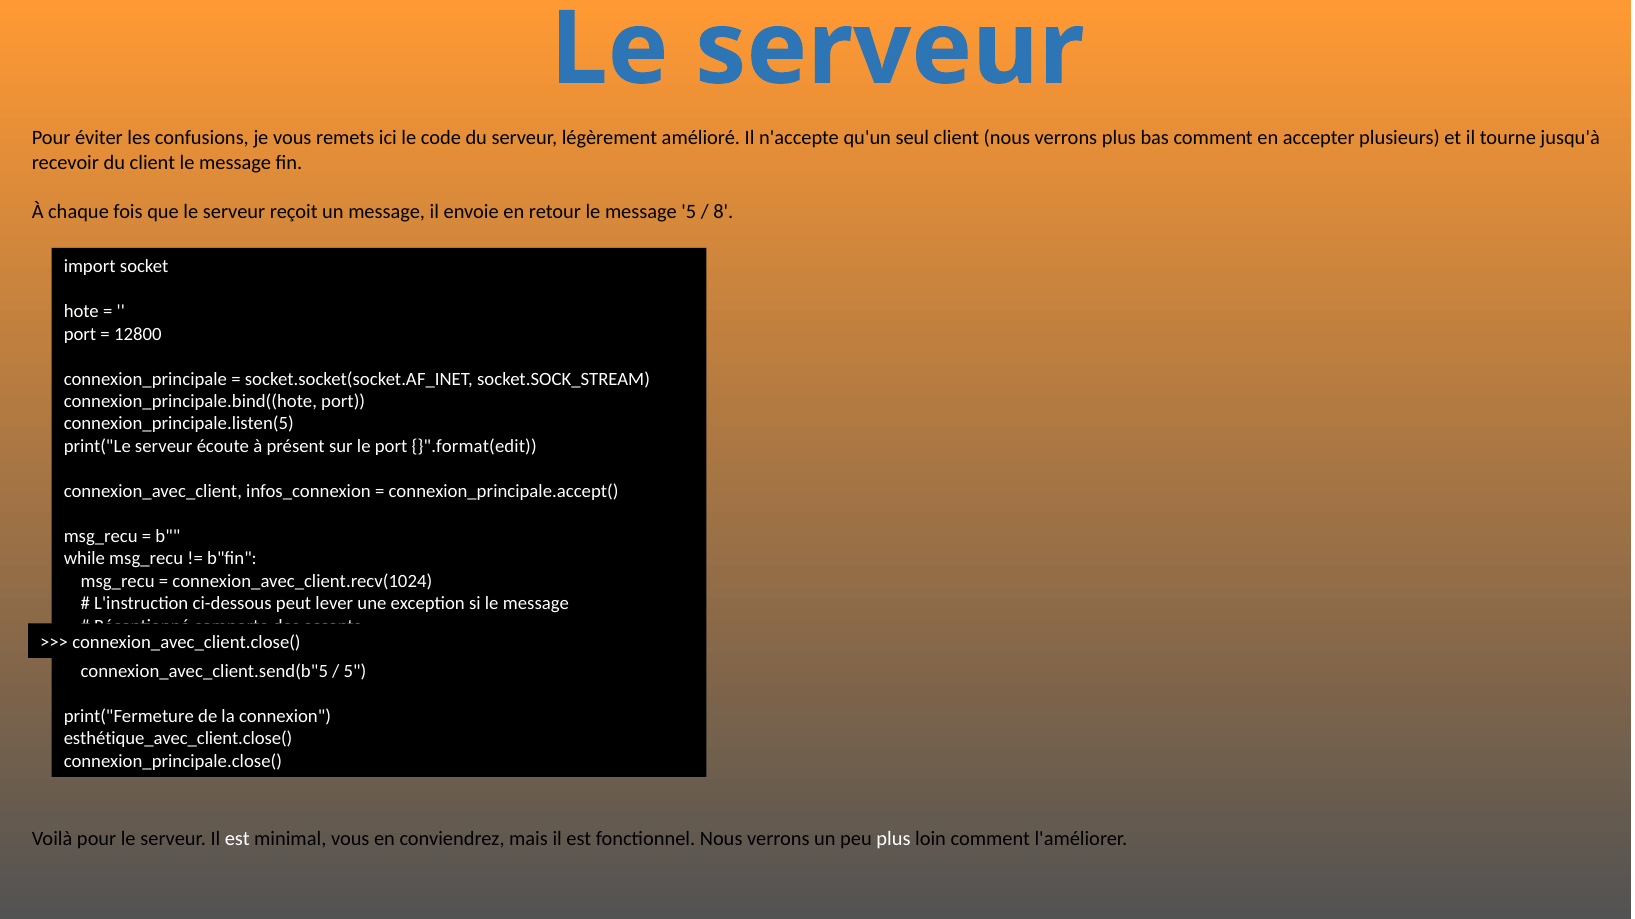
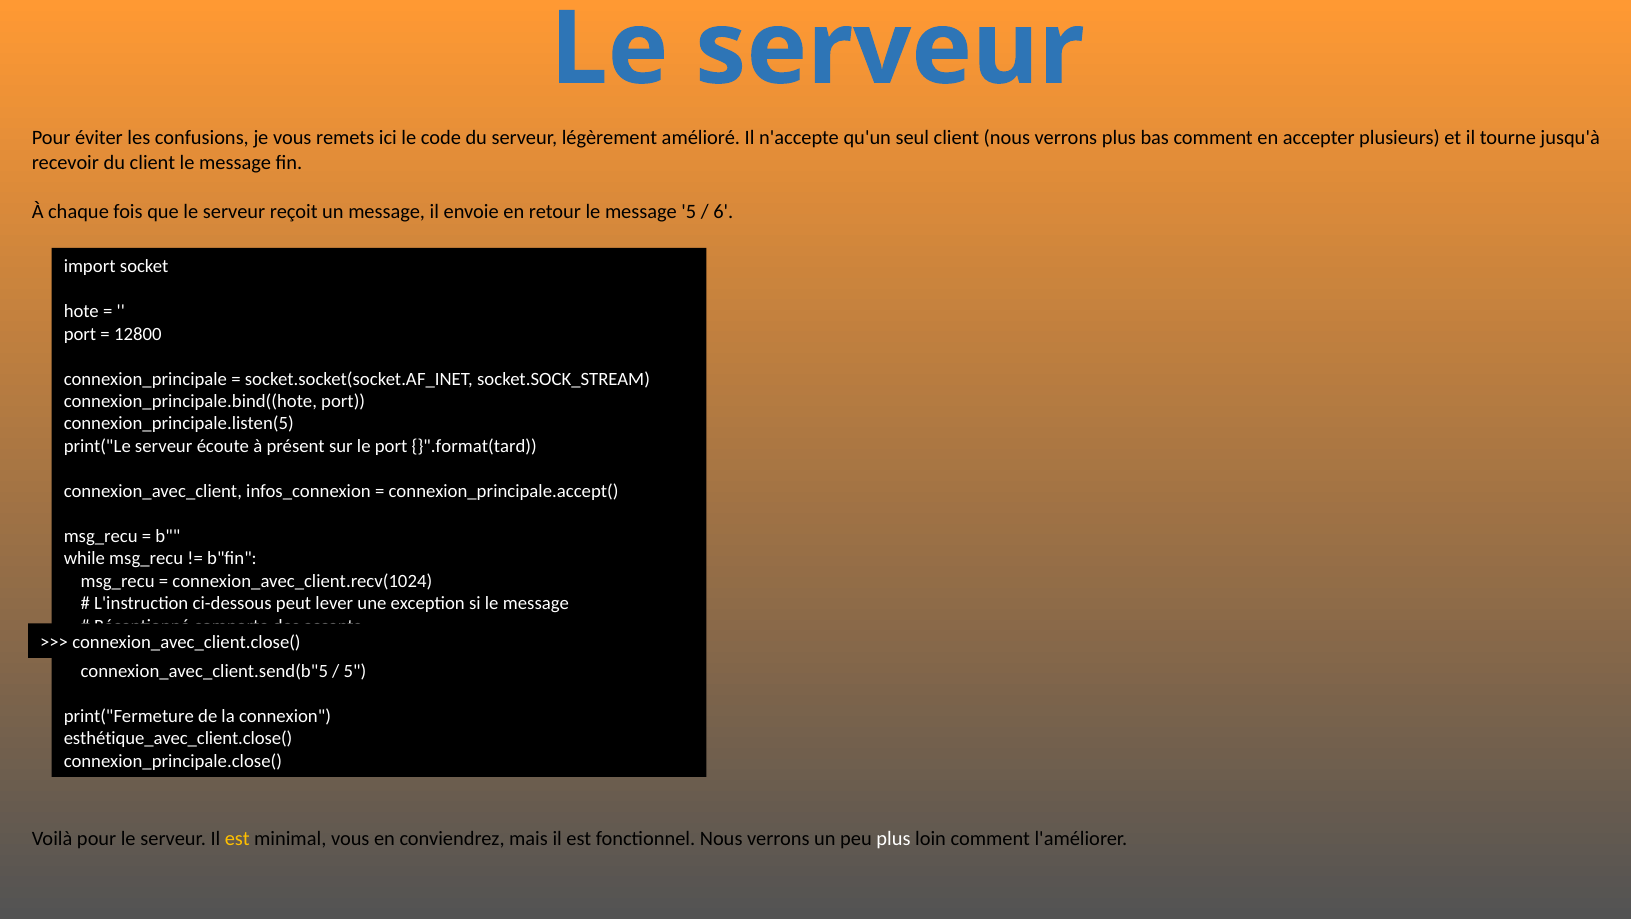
8: 8 -> 6
}".format(edit: }".format(edit -> }".format(tard
est at (237, 840) colour: white -> yellow
